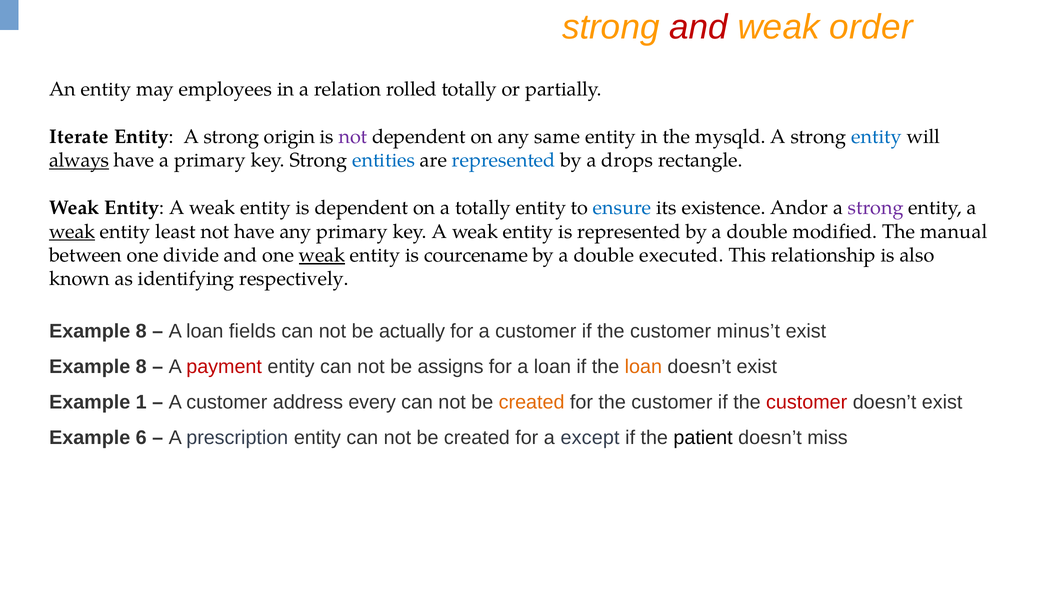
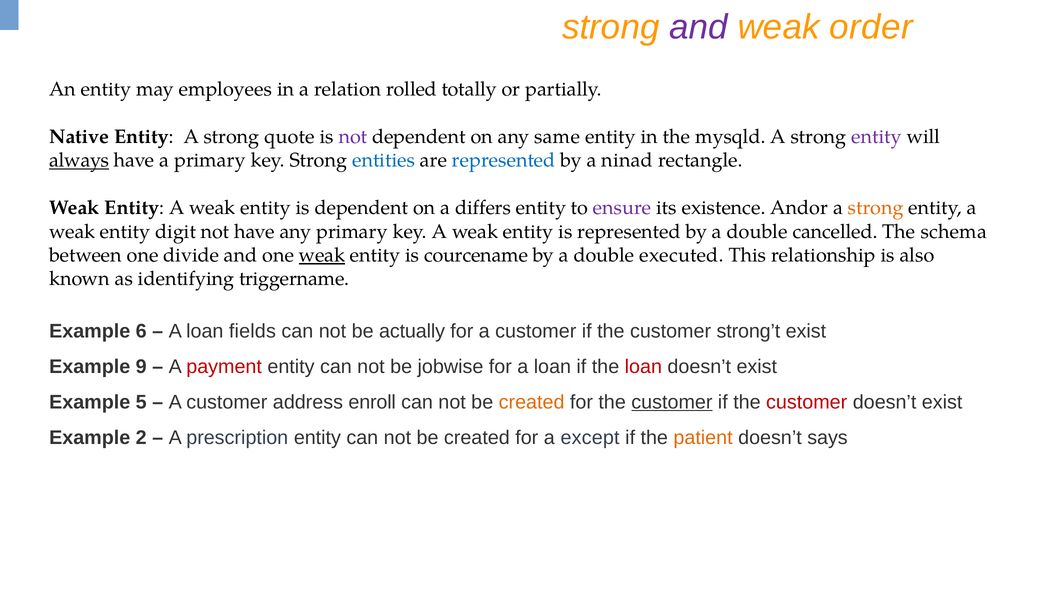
and at (699, 27) colour: red -> purple
Iterate: Iterate -> Native
origin: origin -> quote
entity at (876, 137) colour: blue -> purple
drops: drops -> ninad
a totally: totally -> differs
ensure colour: blue -> purple
strong at (876, 208) colour: purple -> orange
weak at (72, 232) underline: present -> none
least: least -> digit
modified: modified -> cancelled
manual: manual -> schema
respectively: respectively -> triggername
8 at (141, 331): 8 -> 6
minus’t: minus’t -> strong’t
8 at (141, 367): 8 -> 9
assigns: assigns -> jobwise
loan at (643, 367) colour: orange -> red
1: 1 -> 5
every: every -> enroll
customer at (672, 402) underline: none -> present
6: 6 -> 2
patient colour: black -> orange
miss: miss -> says
